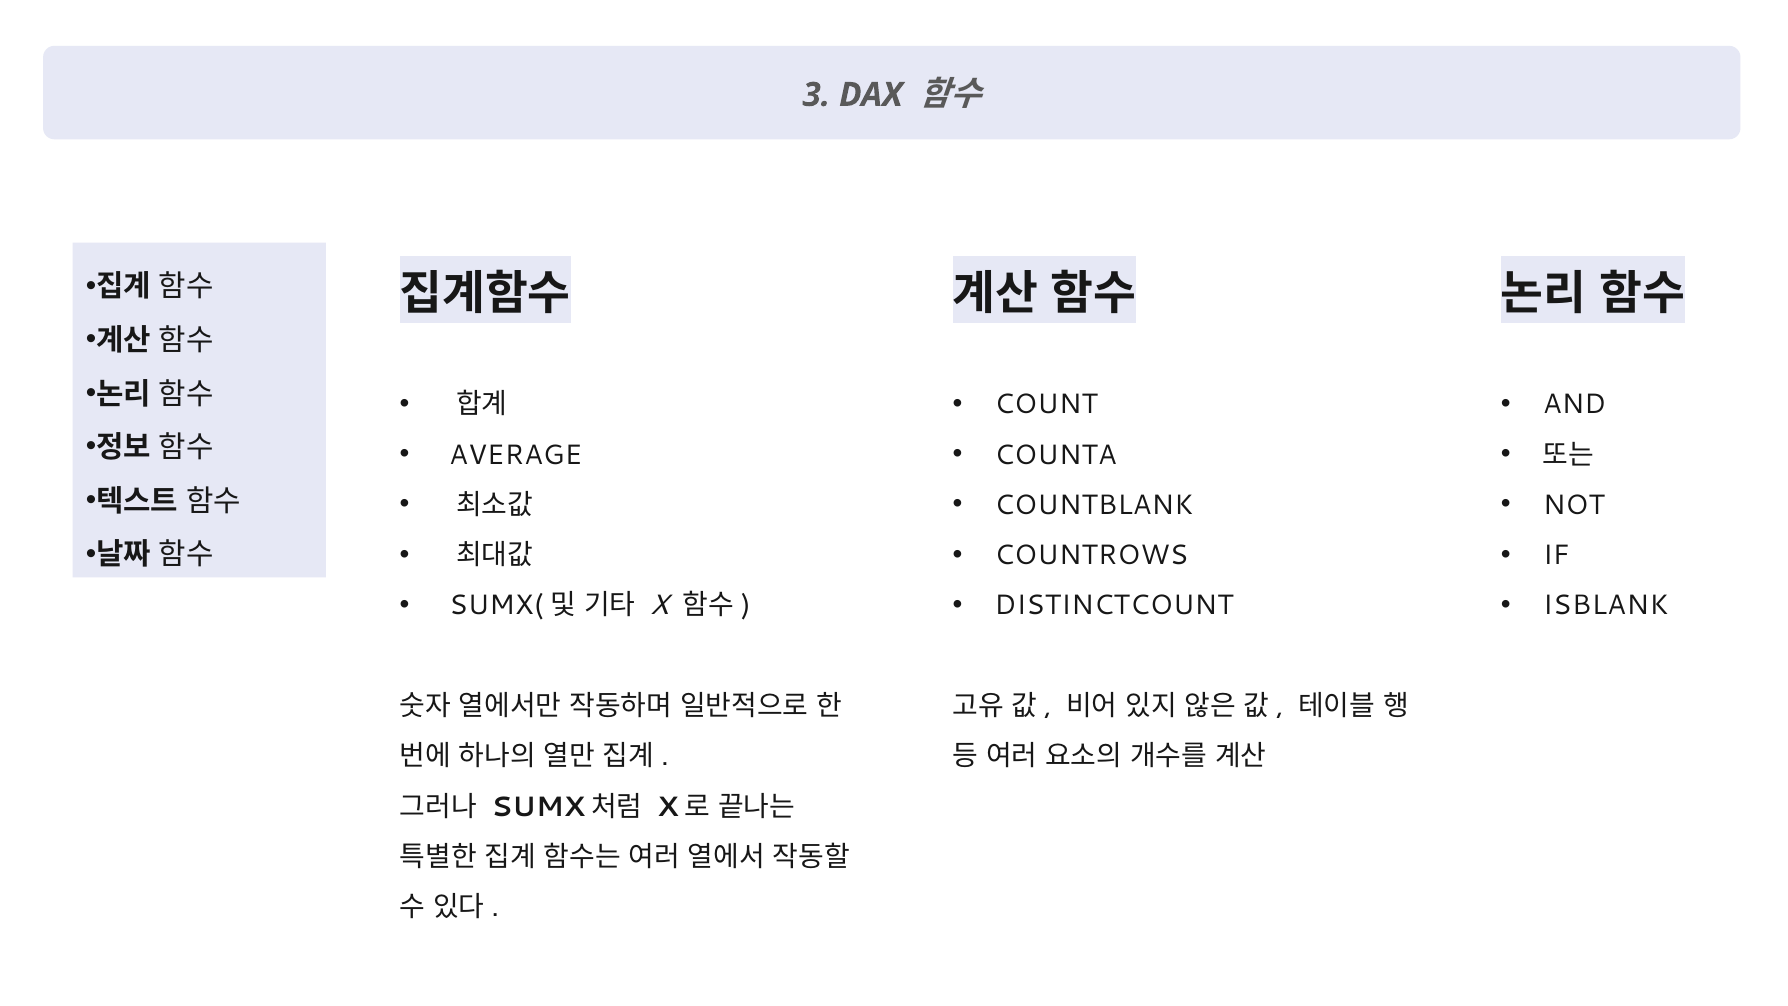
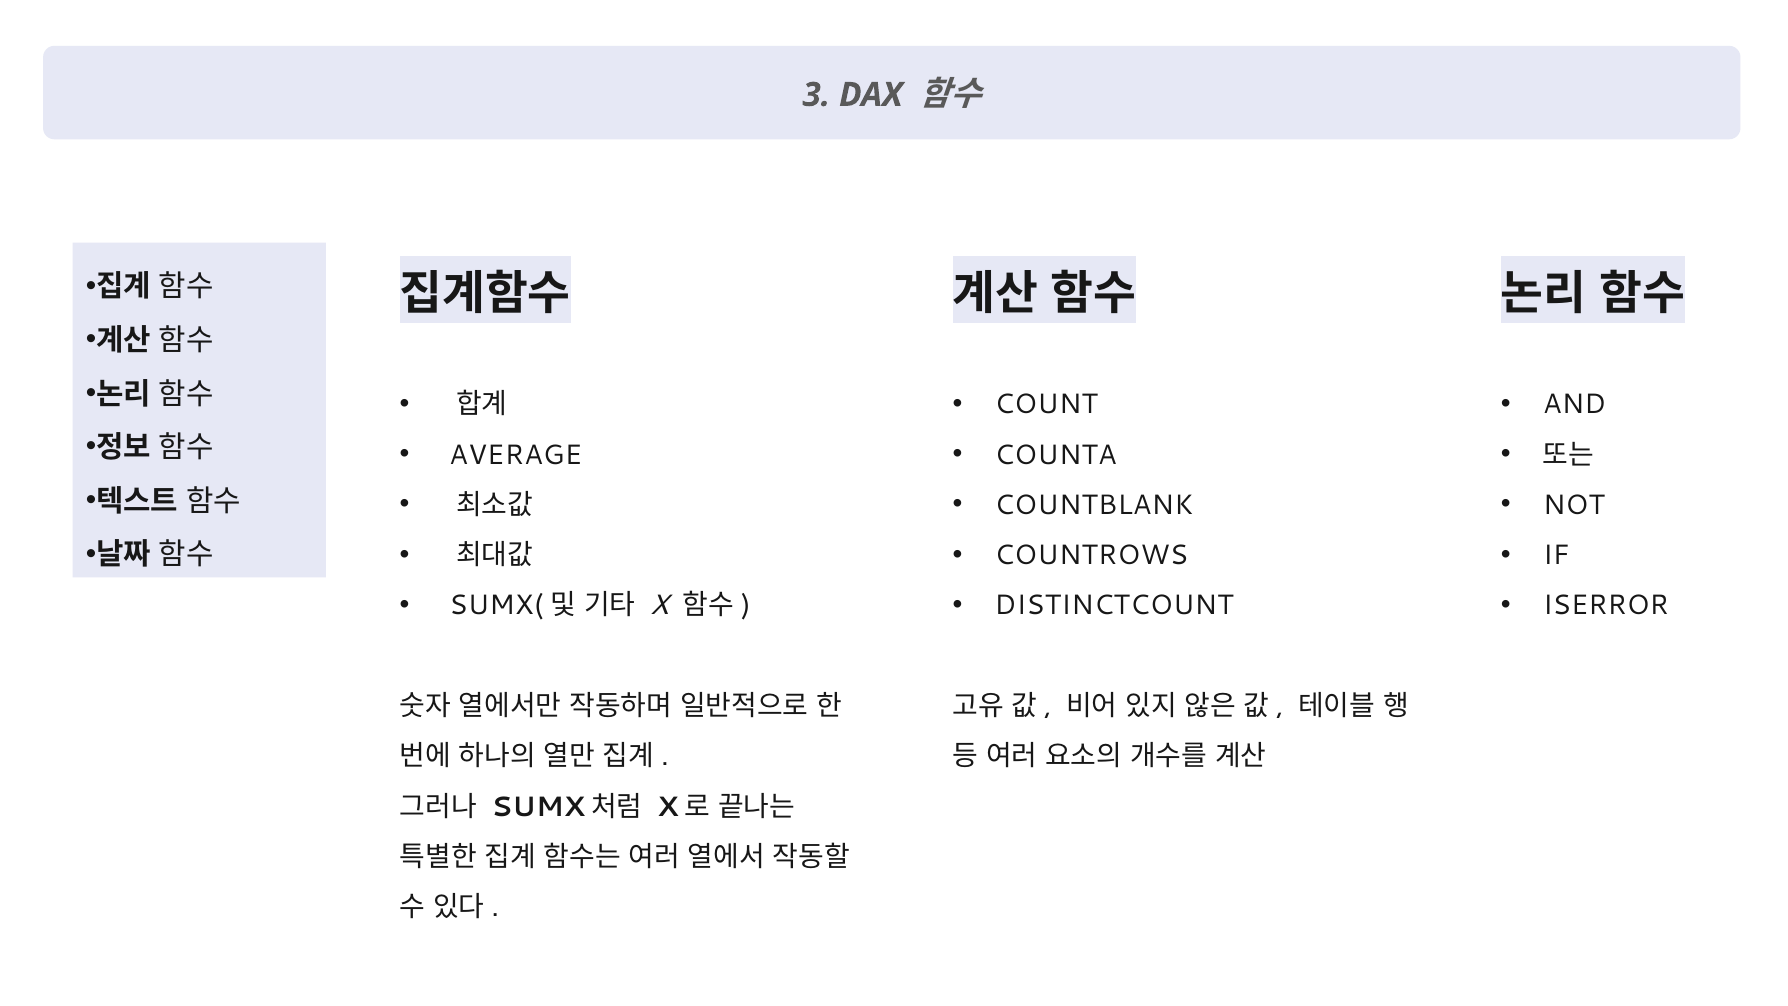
ISBLANK: ISBLANK -> ISERROR
